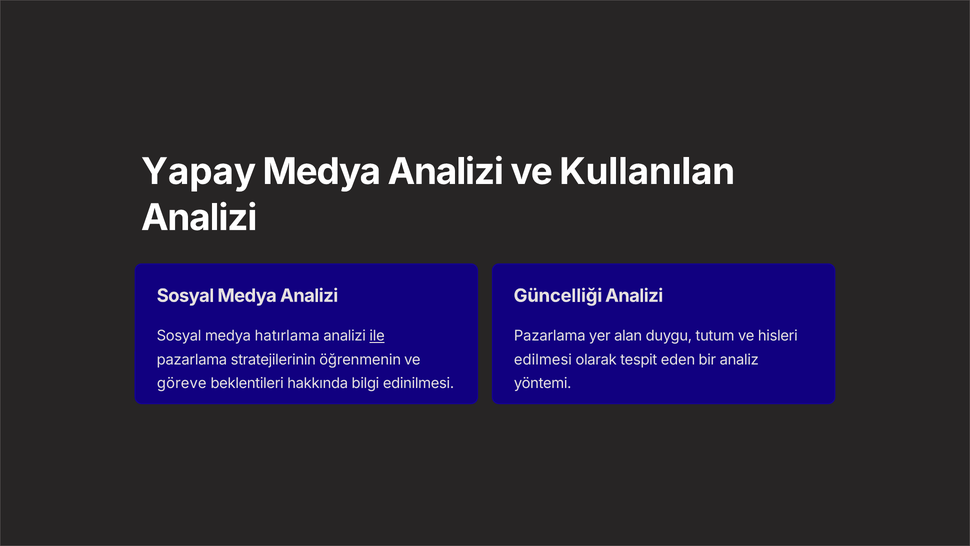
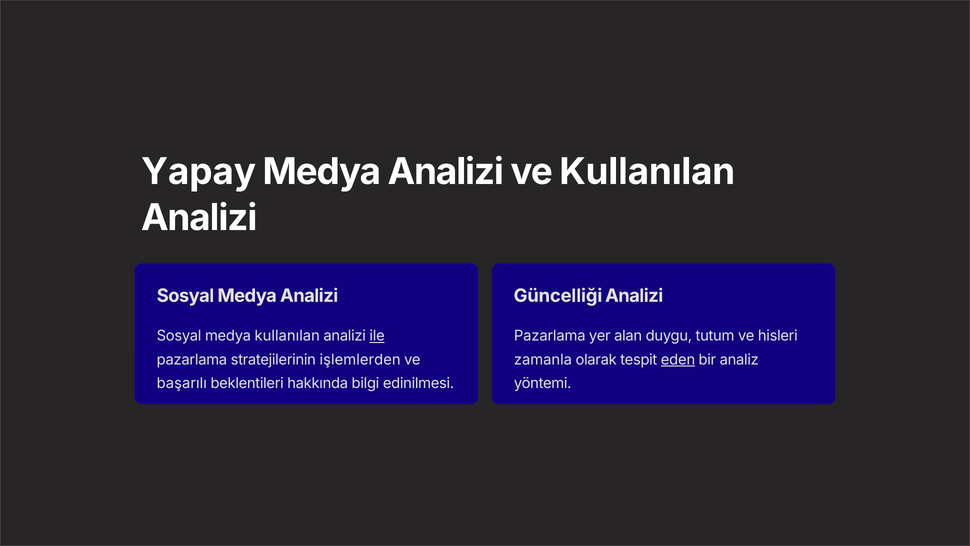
medya hatırlama: hatırlama -> kullanılan
öğrenmenin: öğrenmenin -> işlemlerden
edilmesi: edilmesi -> zamanla
eden underline: none -> present
göreve: göreve -> başarılı
